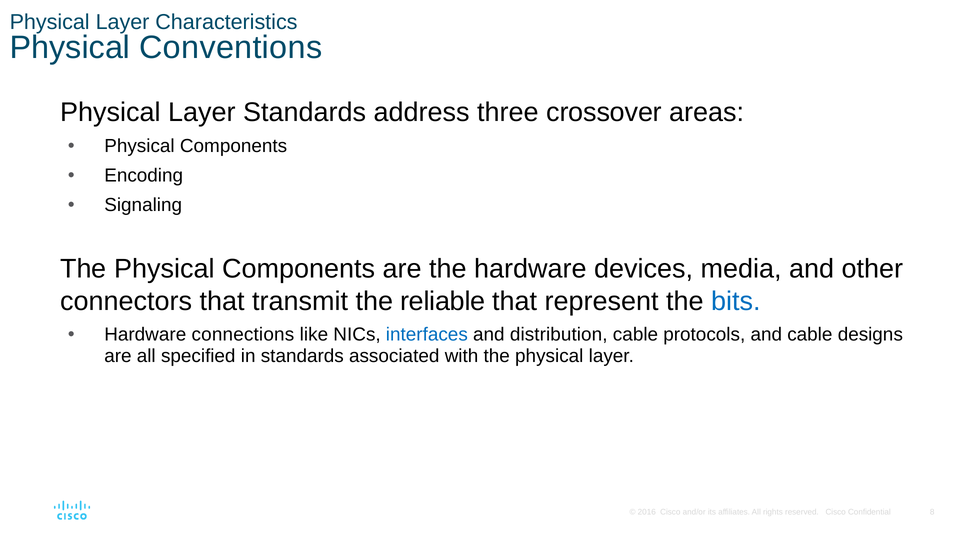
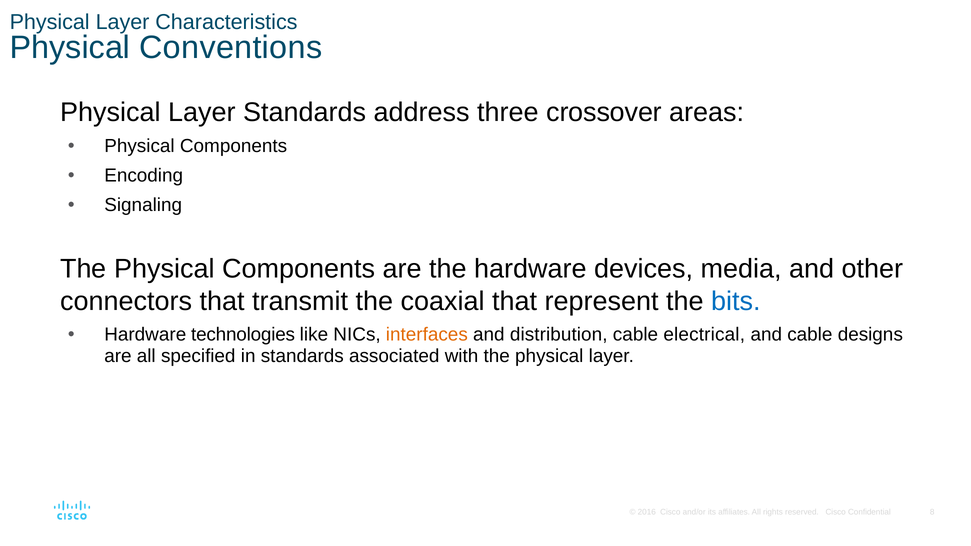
reliable: reliable -> coaxial
connections: connections -> technologies
interfaces colour: blue -> orange
protocols: protocols -> electrical
